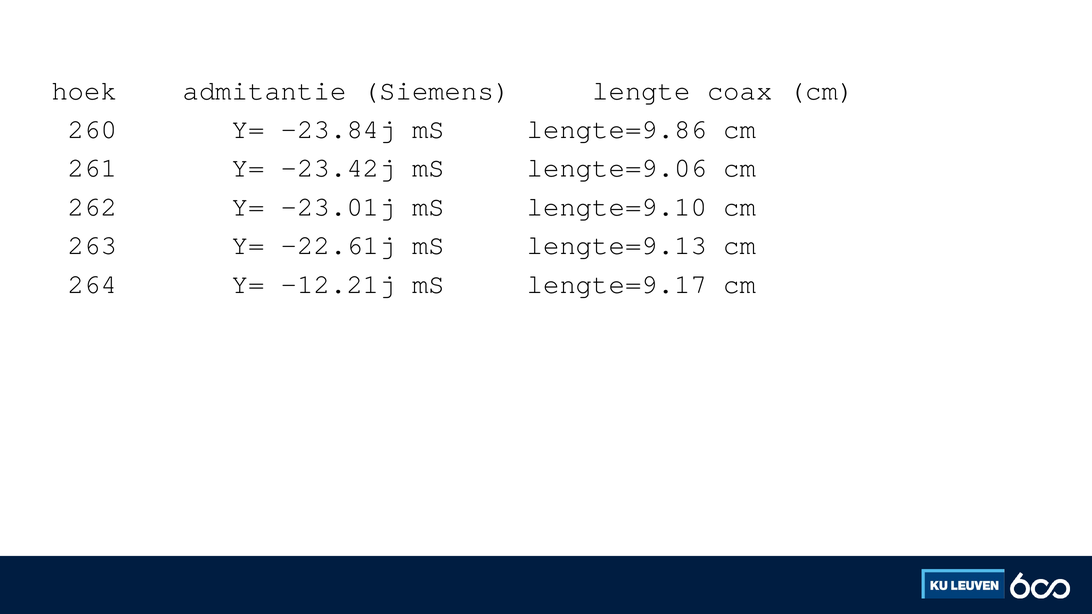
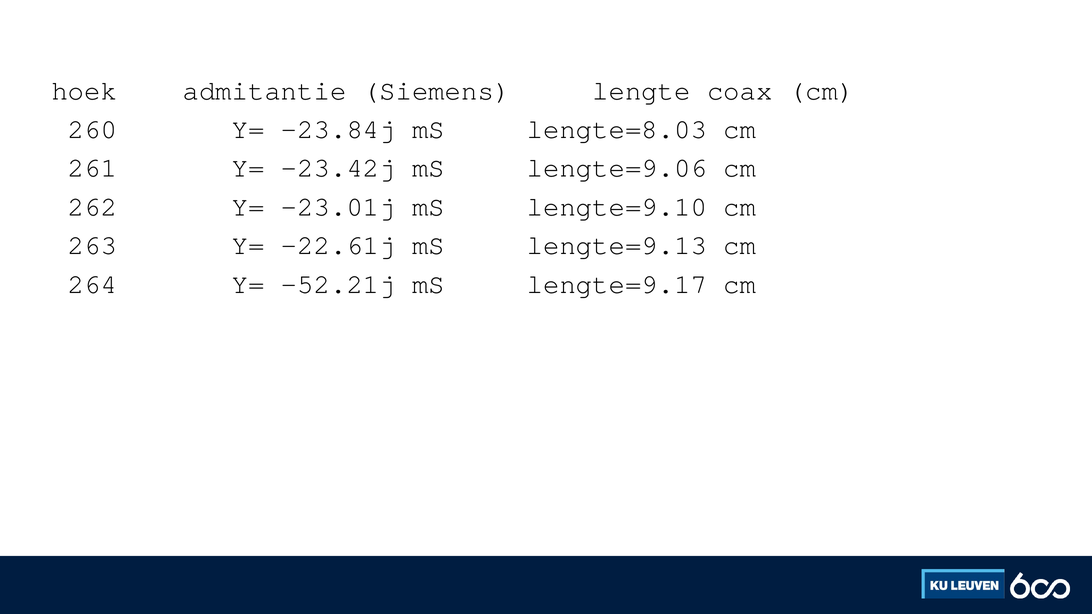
lengte=9.86: lengte=9.86 -> lengte=8.03
-12.21j: -12.21j -> -52.21j
